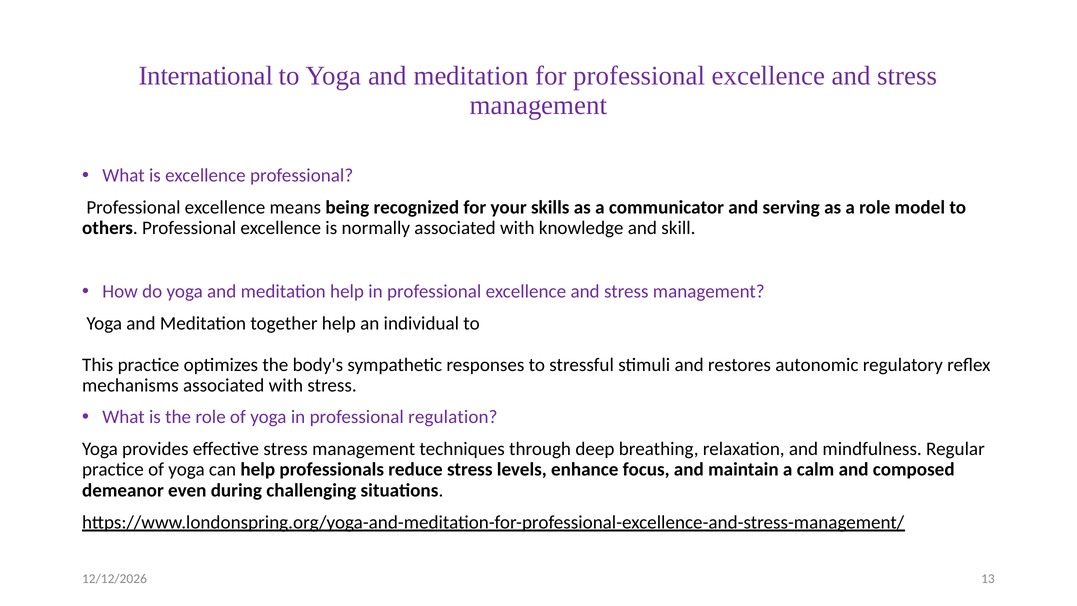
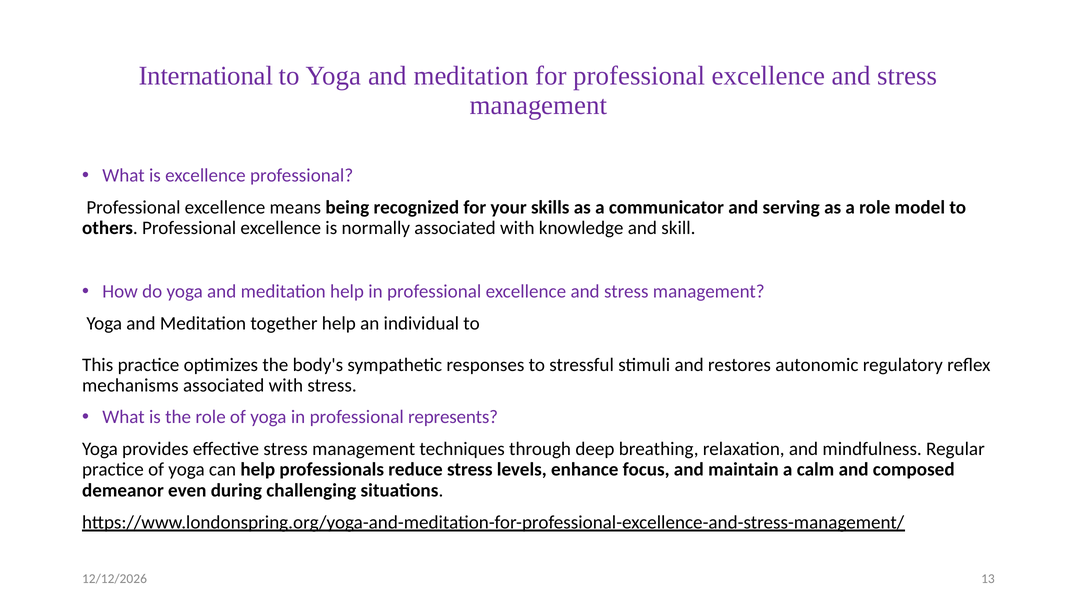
regulation: regulation -> represents
